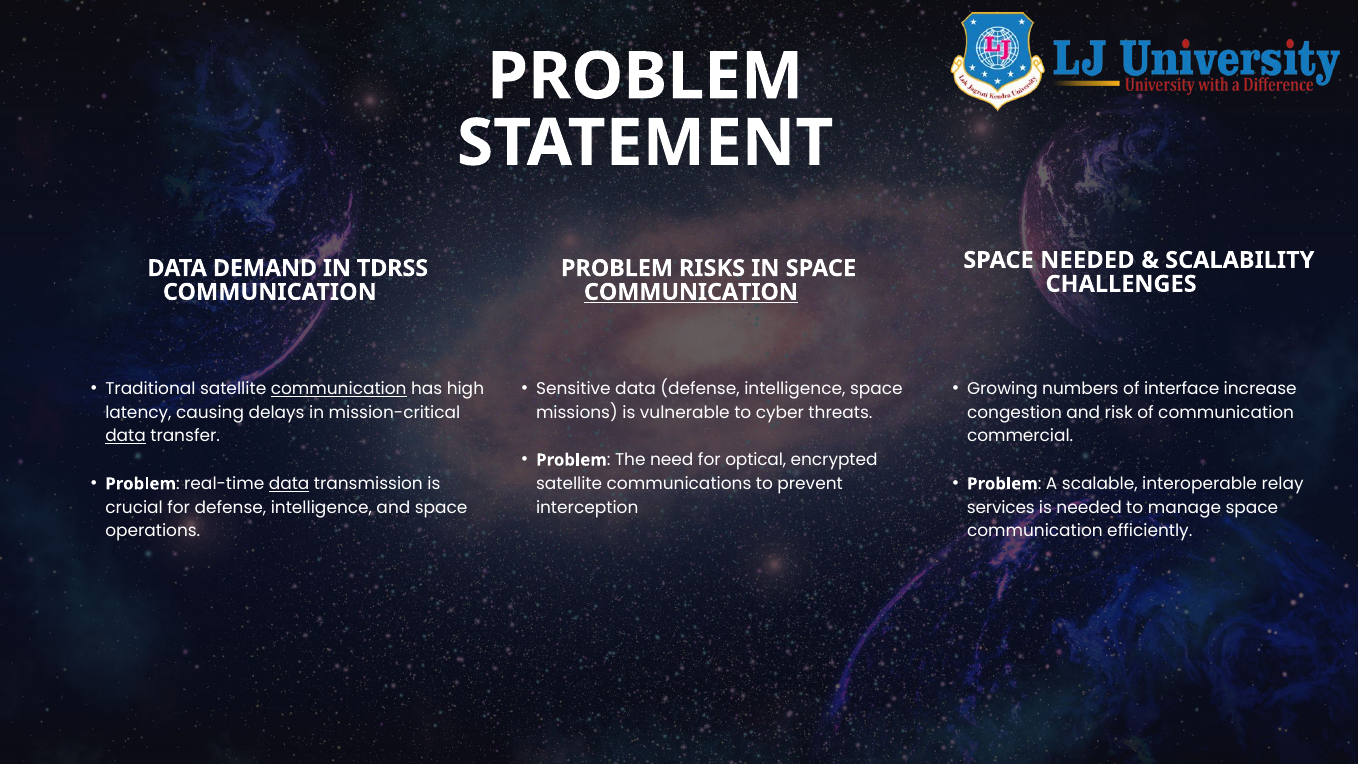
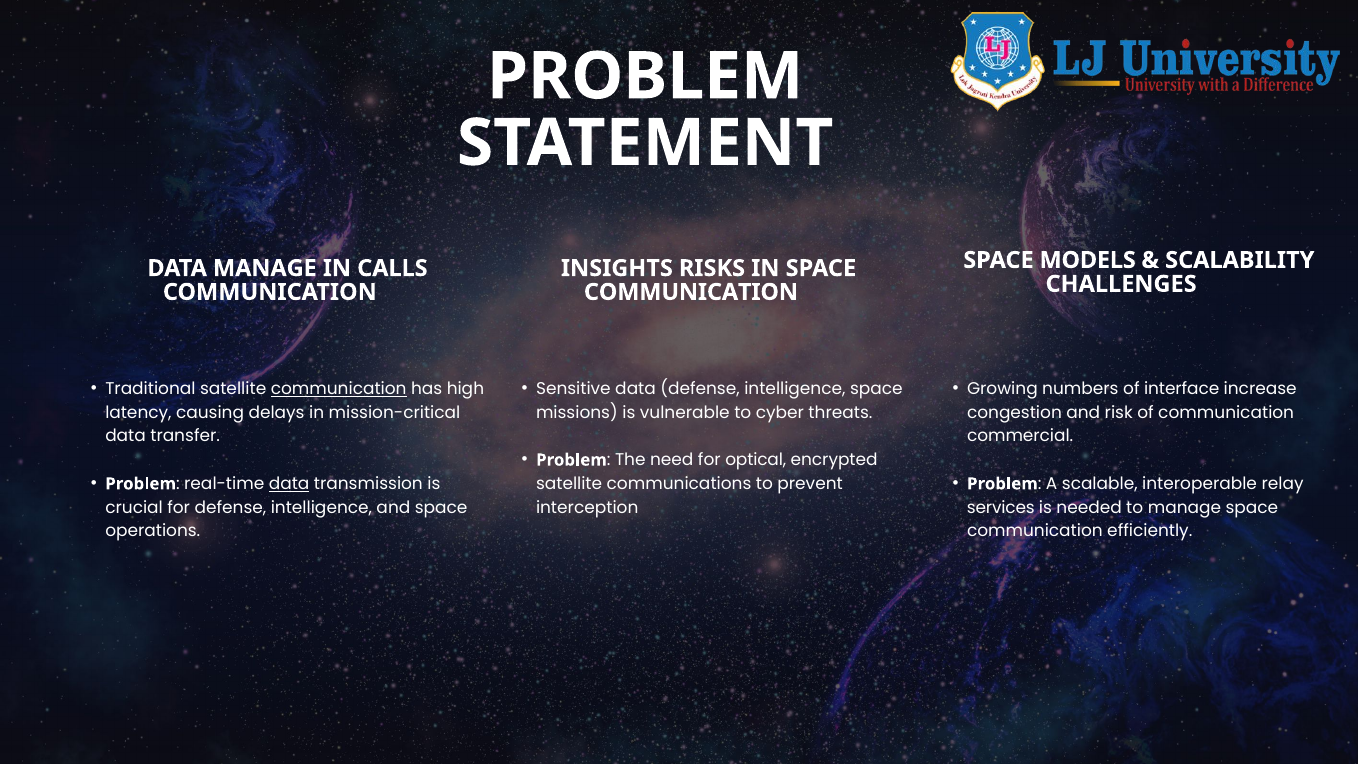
SPACE NEEDED: NEEDED -> MODELS
DATA DEMAND: DEMAND -> MANAGE
TDRSS: TDRSS -> CALLS
PROBLEM at (617, 268): PROBLEM -> INSIGHTS
COMMUNICATION at (691, 292) underline: present -> none
data at (126, 436) underline: present -> none
